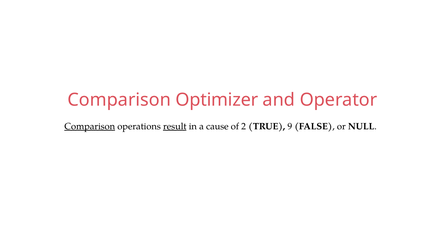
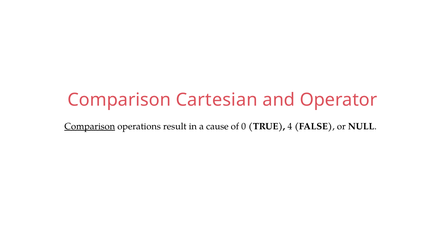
Optimizer: Optimizer -> Cartesian
result underline: present -> none
2: 2 -> 0
9: 9 -> 4
